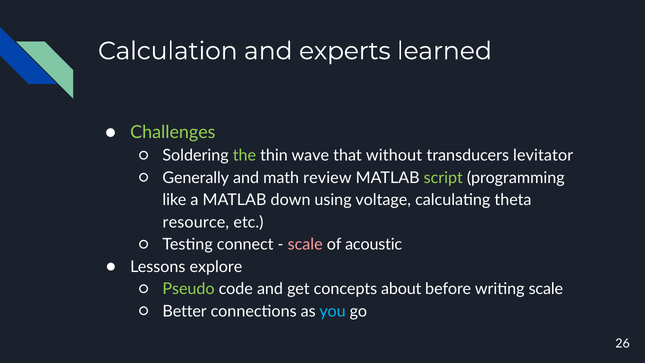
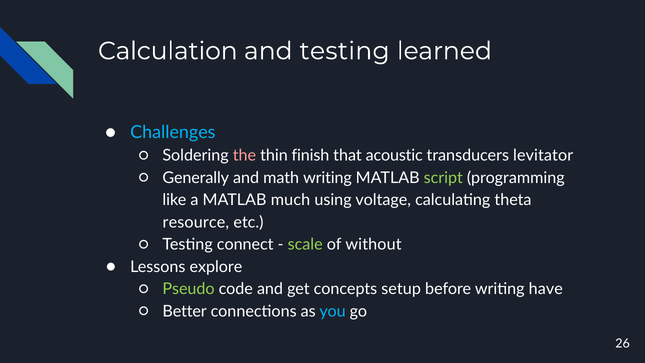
and experts: experts -> testing
Challenges colour: light green -> light blue
the colour: light green -> pink
wave: wave -> finish
without: without -> acoustic
math review: review -> writing
down: down -> much
scale at (305, 244) colour: pink -> light green
acoustic: acoustic -> without
about: about -> setup
writing scale: scale -> have
